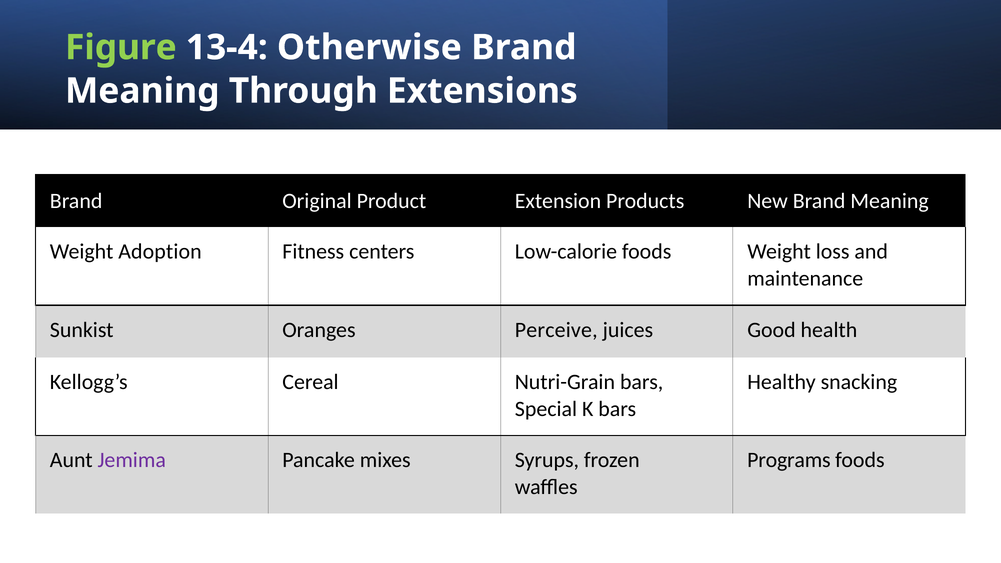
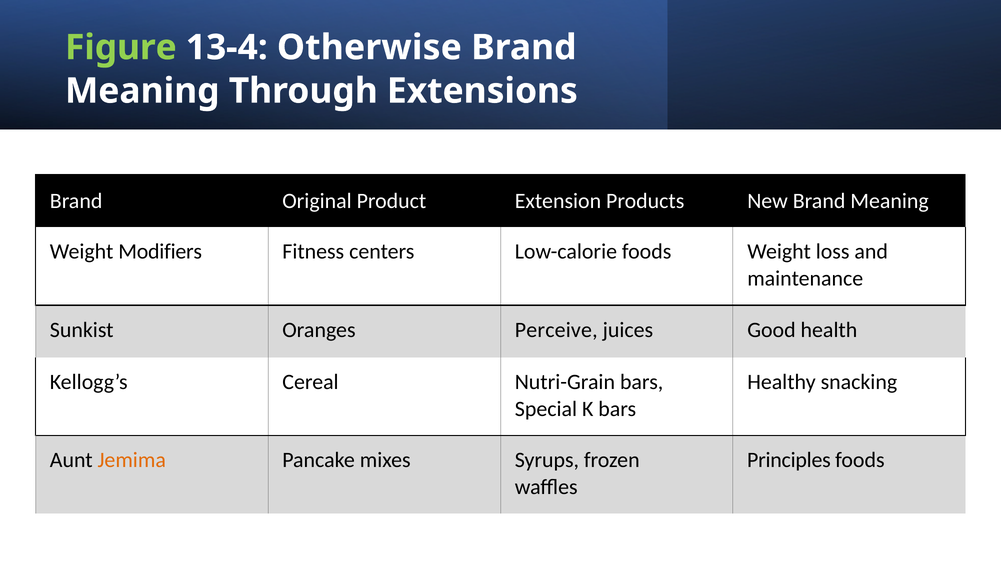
Adoption: Adoption -> Modifiers
Jemima colour: purple -> orange
Programs: Programs -> Principles
